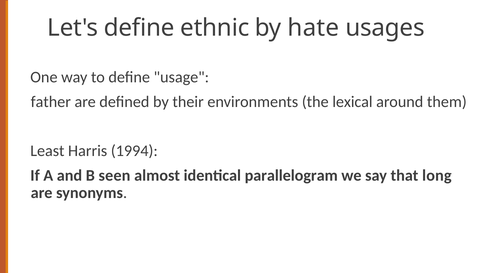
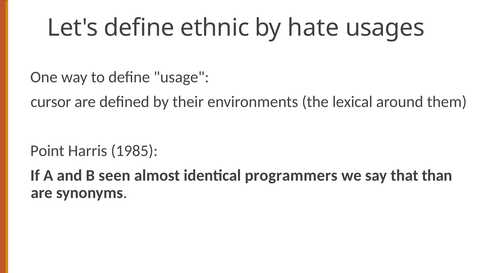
father: father -> cursor
Least: Least -> Point
1994: 1994 -> 1985
parallelogram: parallelogram -> programmers
long: long -> than
